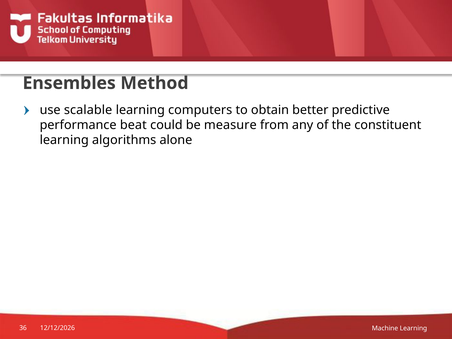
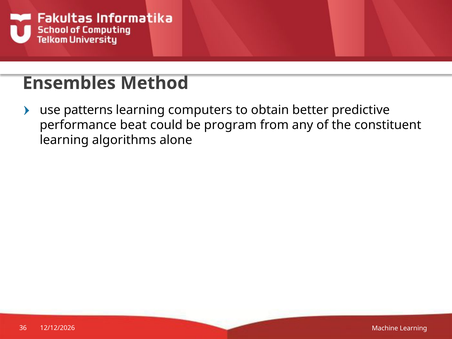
scalable: scalable -> patterns
measure: measure -> program
